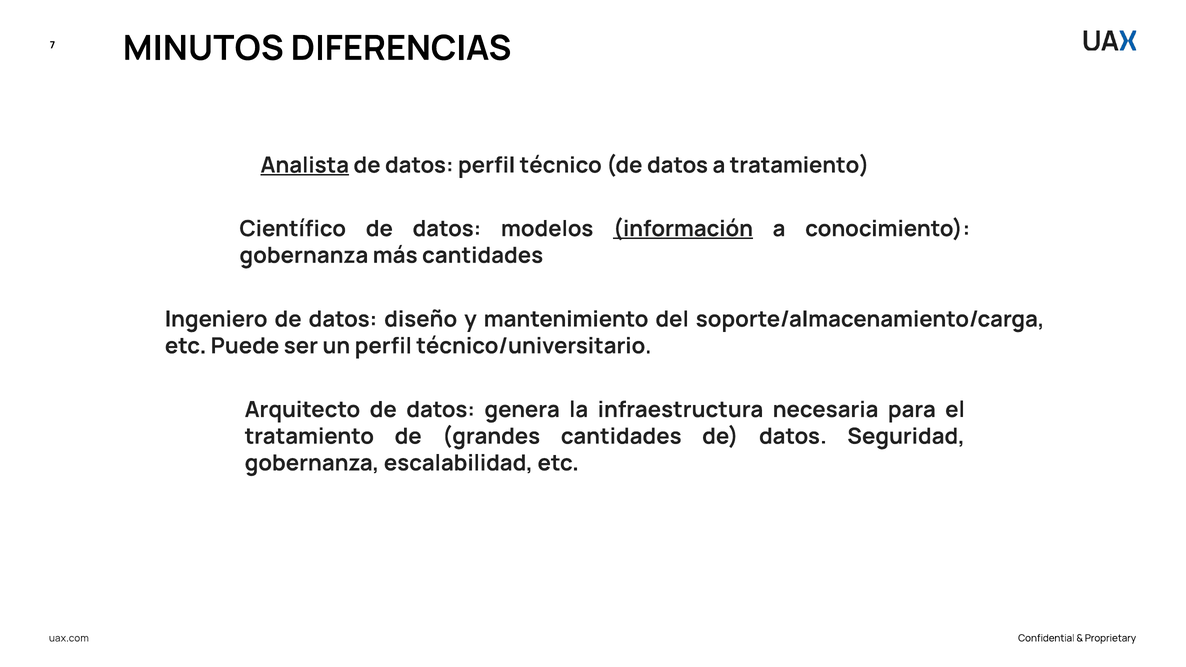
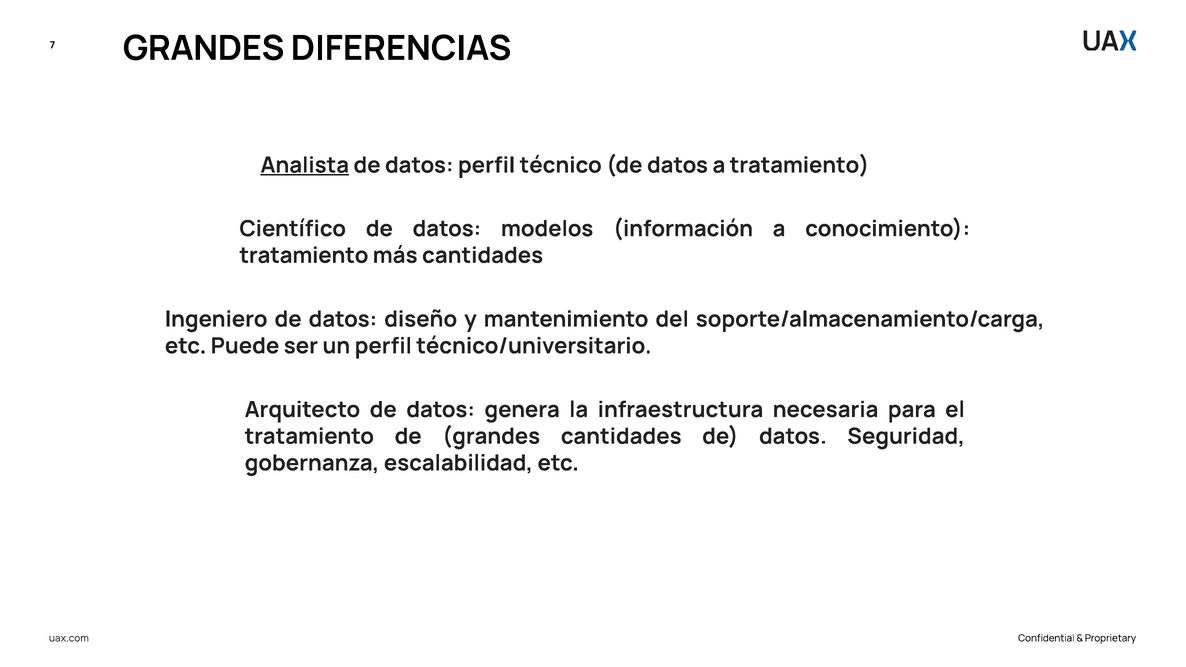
MINUTOS at (203, 48): MINUTOS -> GRANDES
información underline: present -> none
gobernanza at (304, 256): gobernanza -> tratamiento
